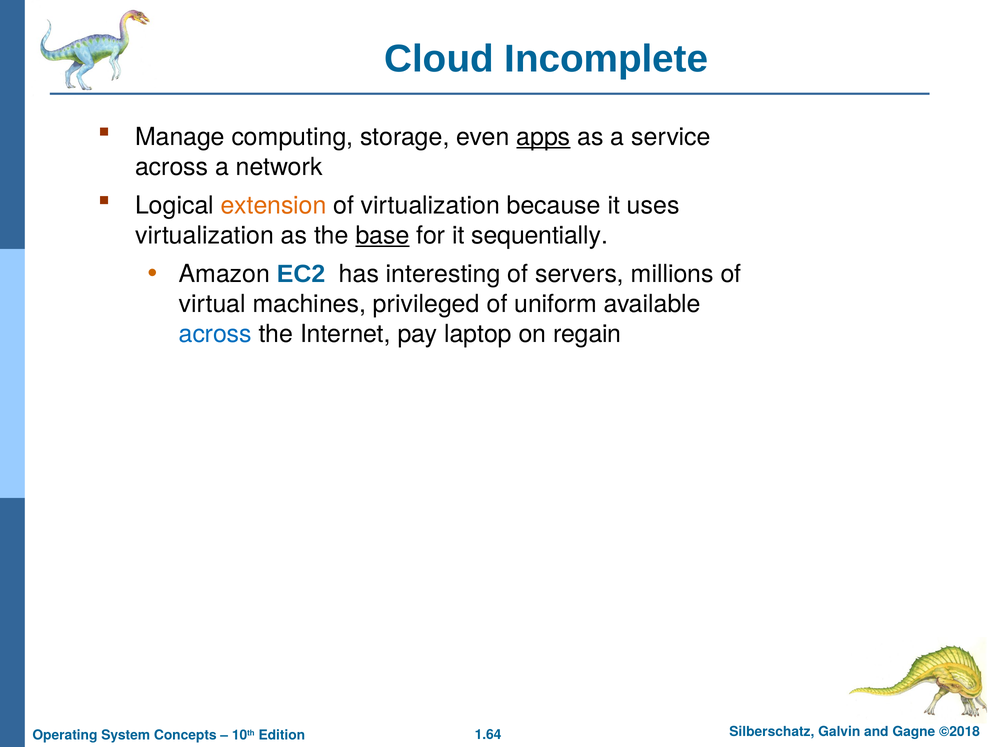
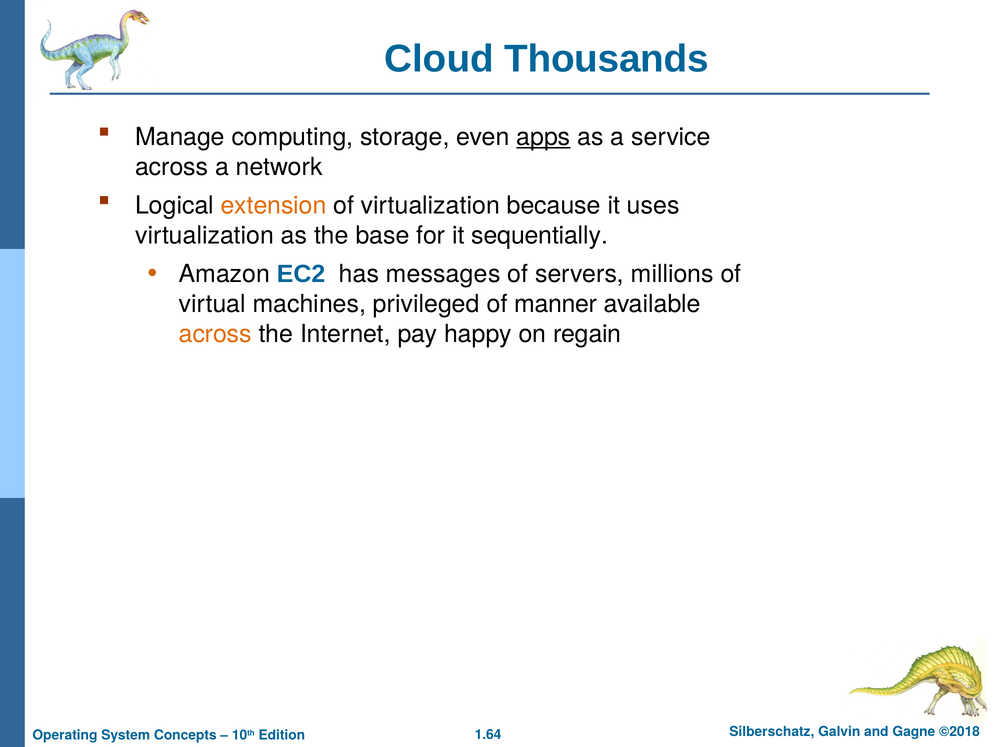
Incomplete: Incomplete -> Thousands
base underline: present -> none
interesting: interesting -> messages
uniform: uniform -> manner
across at (215, 334) colour: blue -> orange
laptop: laptop -> happy
